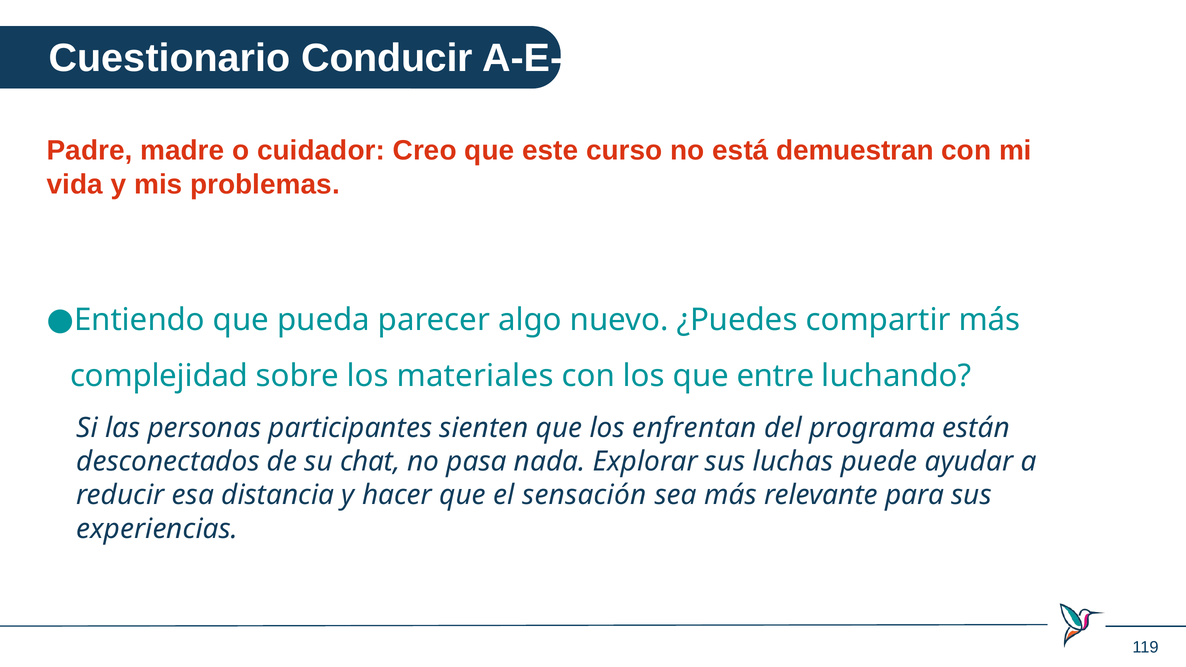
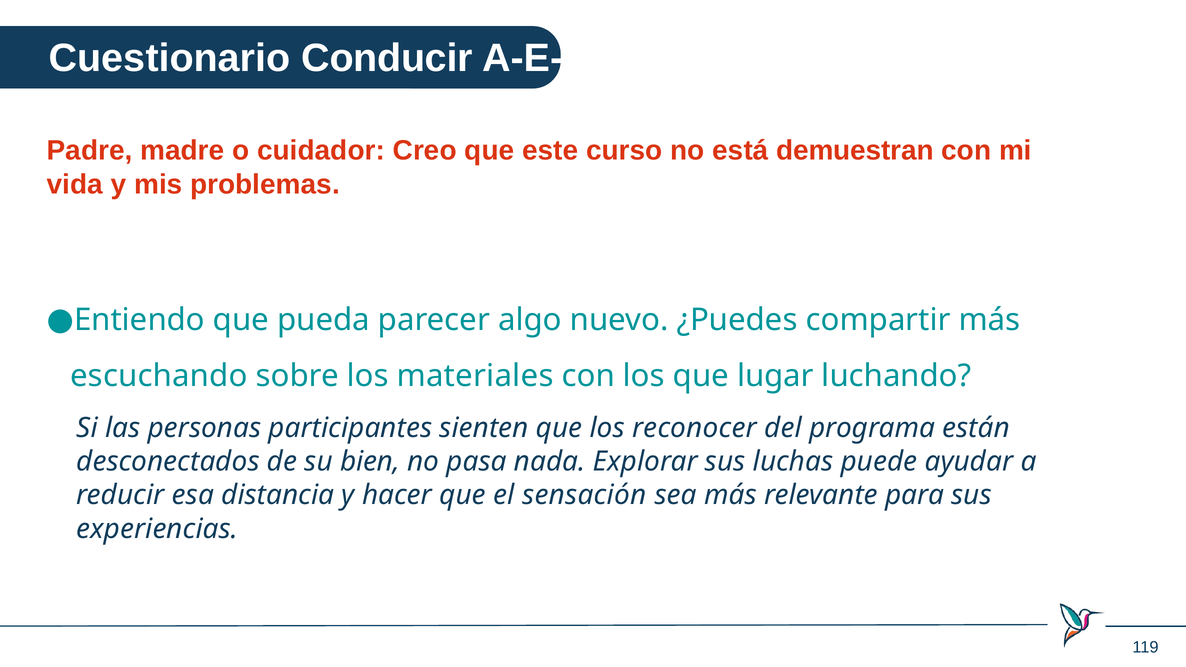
complejidad: complejidad -> escuchando
entre: entre -> lugar
enfrentan: enfrentan -> reconocer
chat: chat -> bien
